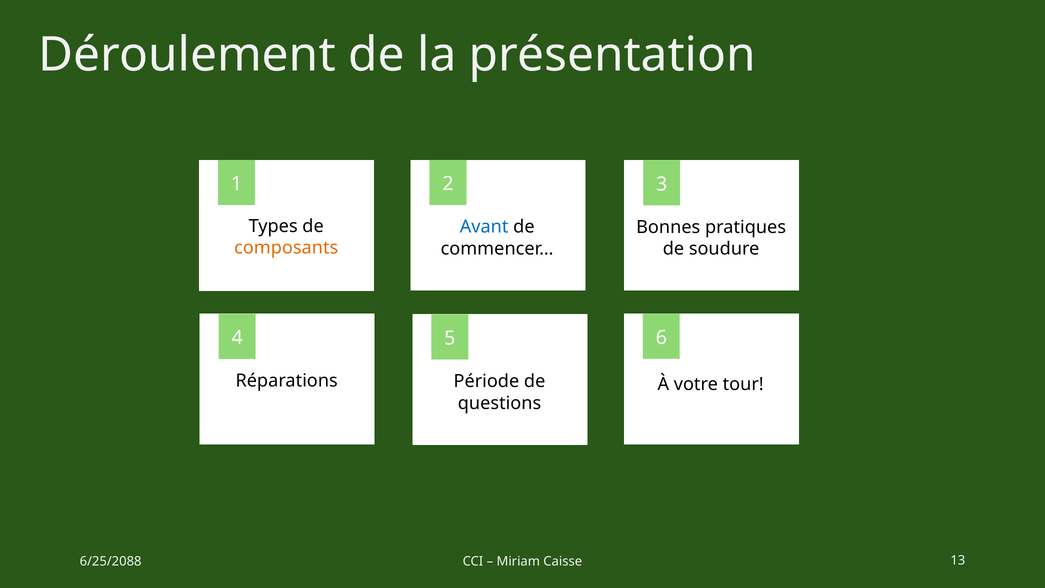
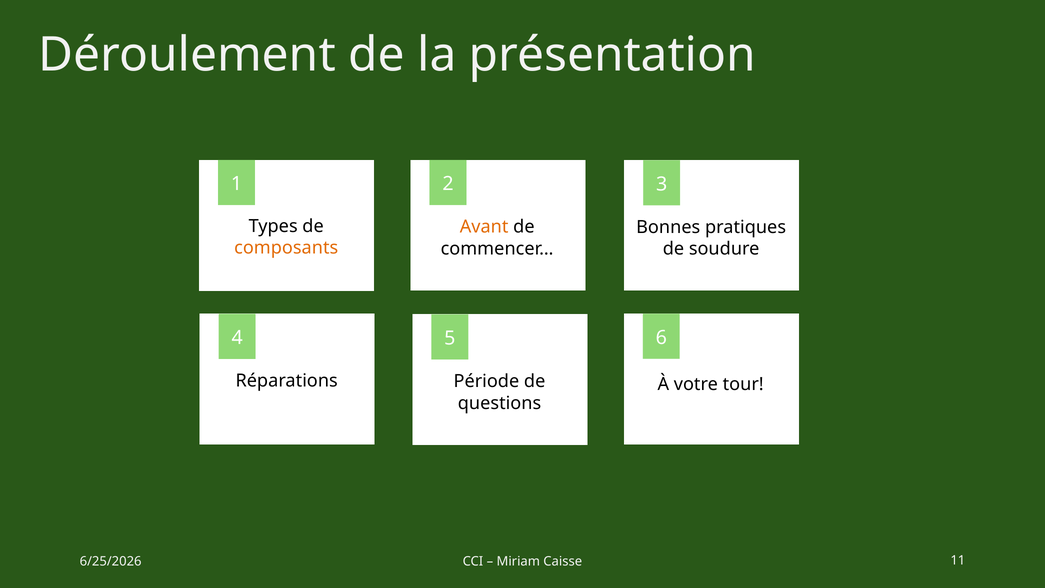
Avant colour: blue -> orange
6/25/2088: 6/25/2088 -> 6/25/2026
13: 13 -> 11
